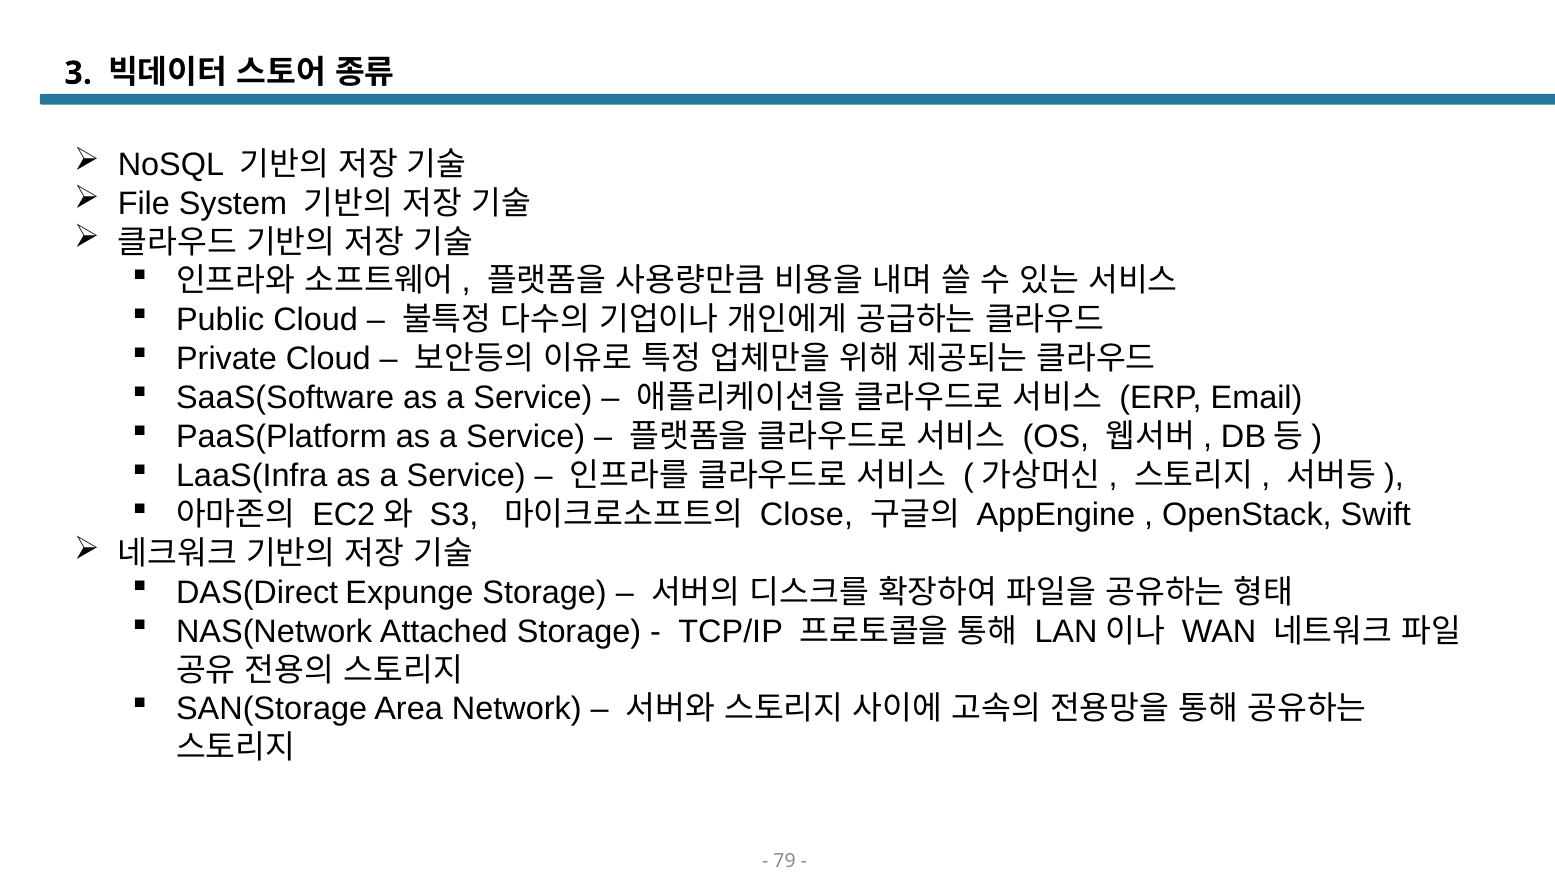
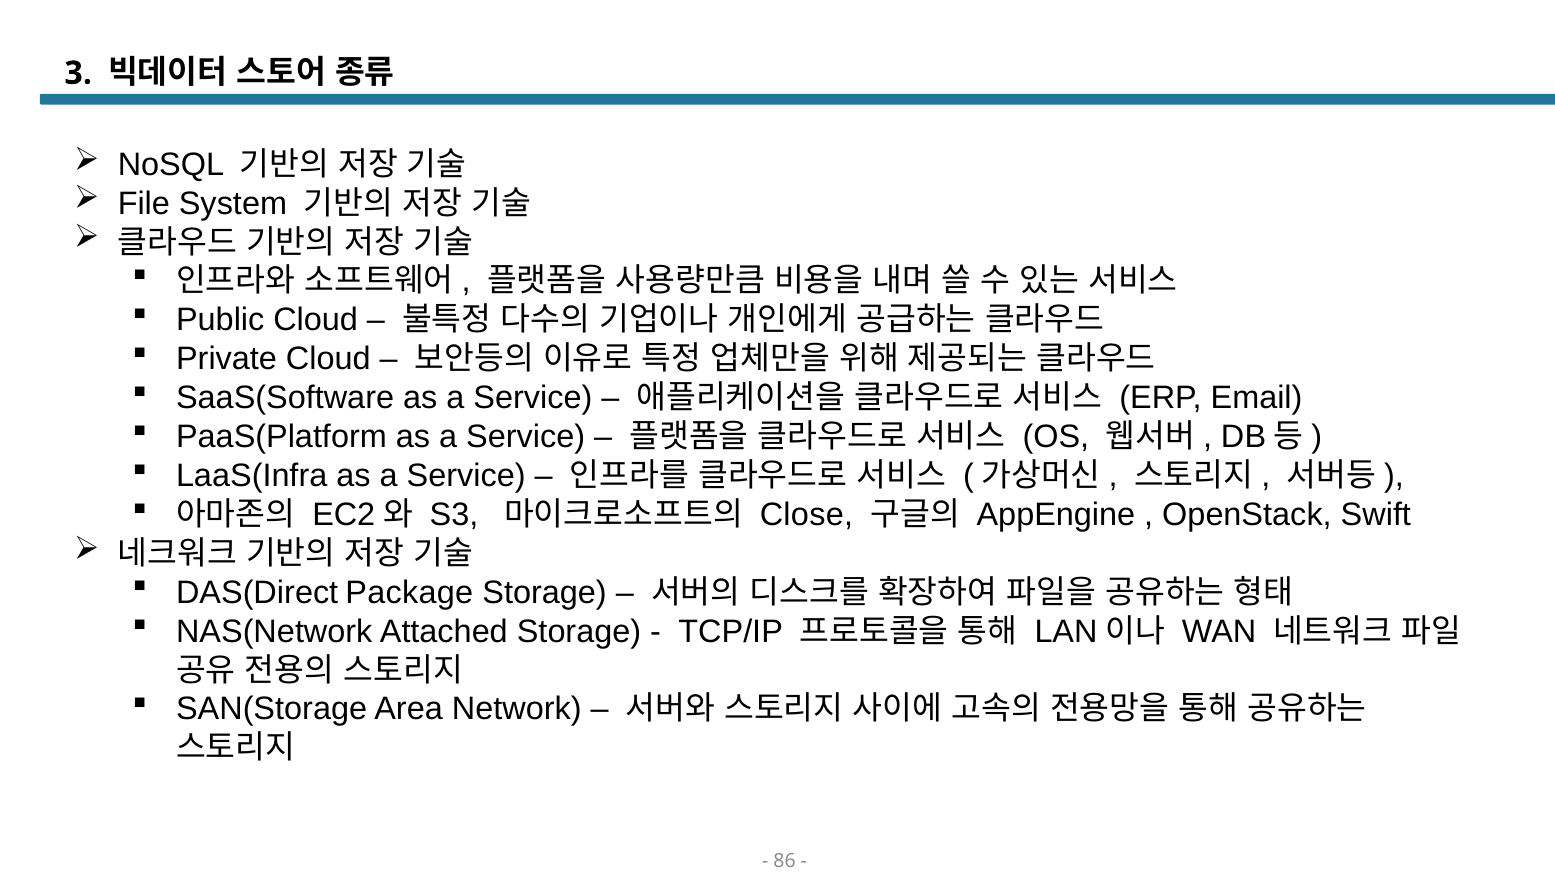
Expunge: Expunge -> Package
79: 79 -> 86
